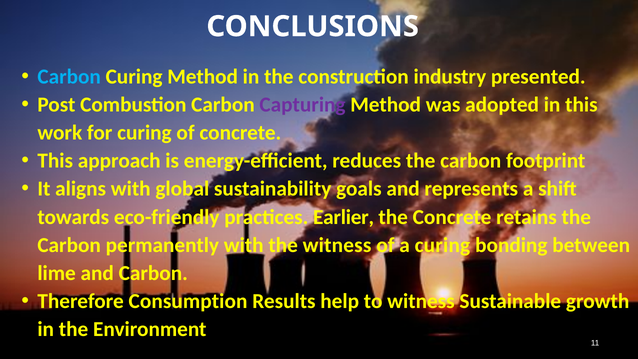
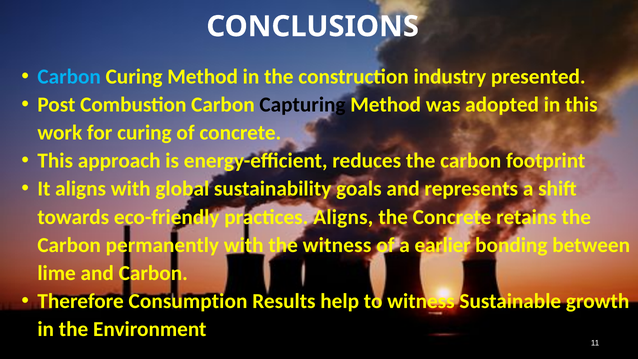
Capturing colour: purple -> black
practices Earlier: Earlier -> Aligns
a curing: curing -> earlier
